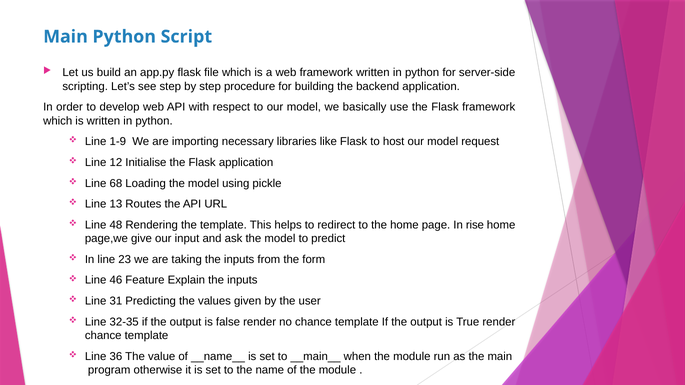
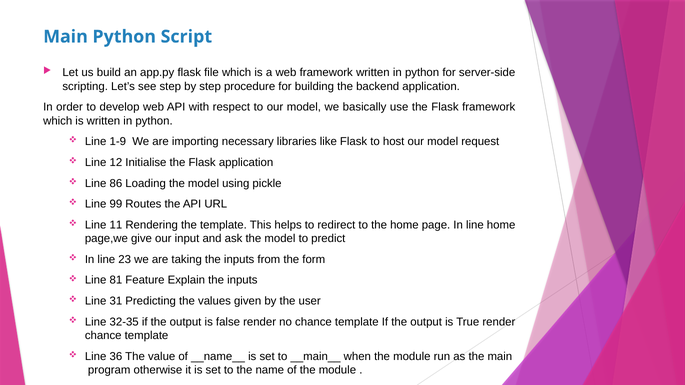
68: 68 -> 86
13: 13 -> 99
48: 48 -> 11
page In rise: rise -> line
46: 46 -> 81
